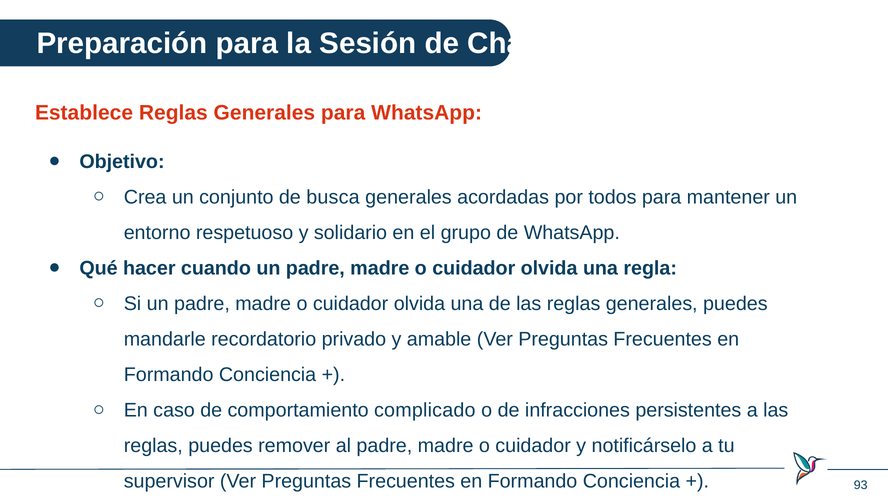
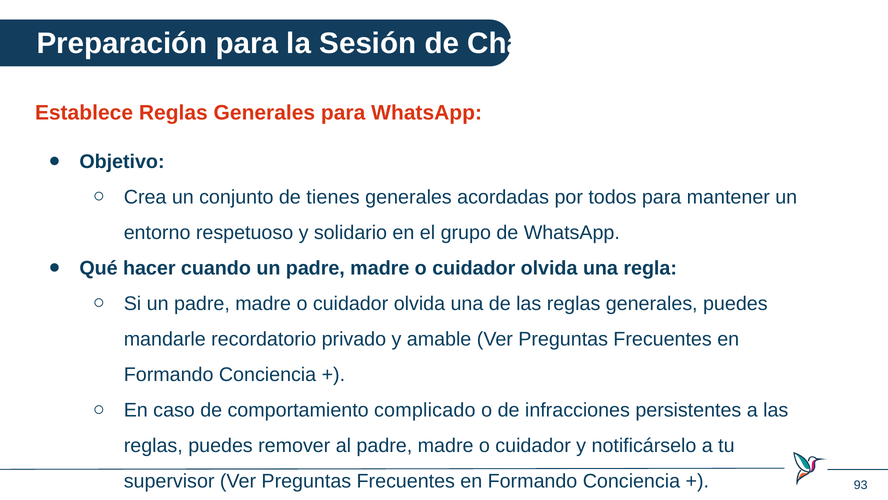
busca: busca -> tienes
